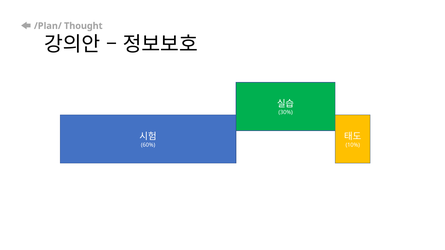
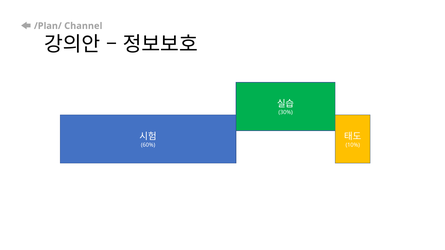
Thought: Thought -> Channel
